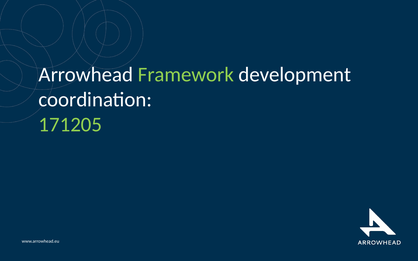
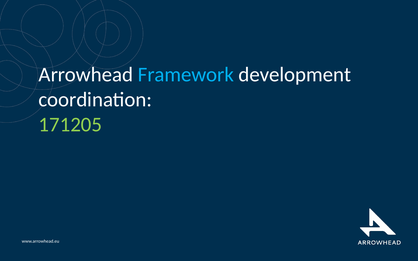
Framework colour: light green -> light blue
